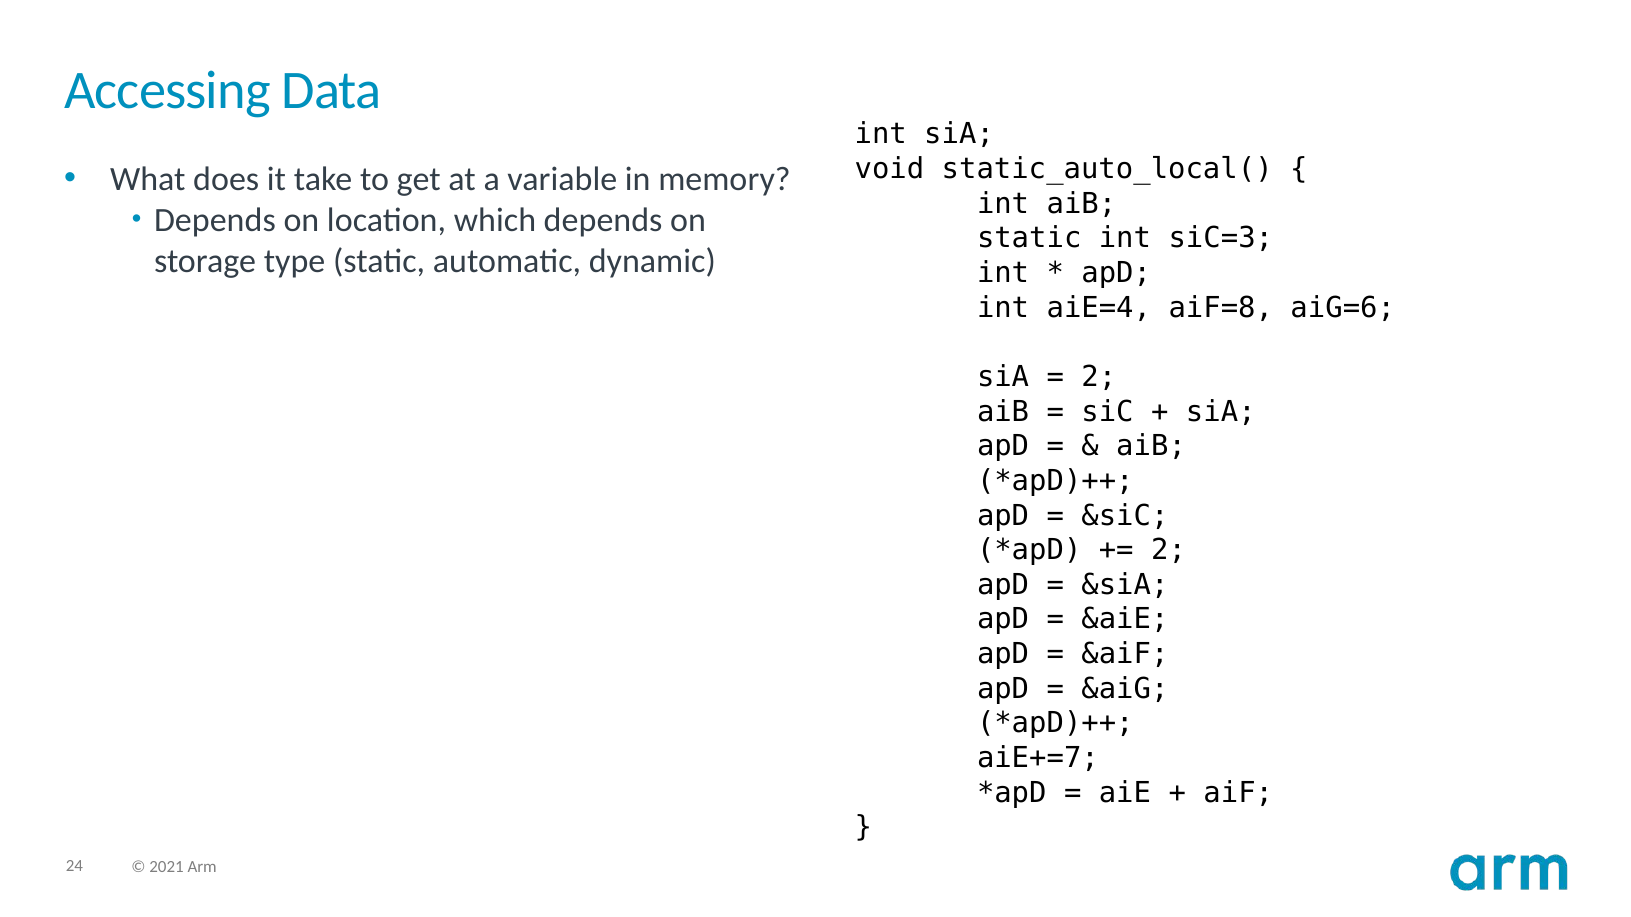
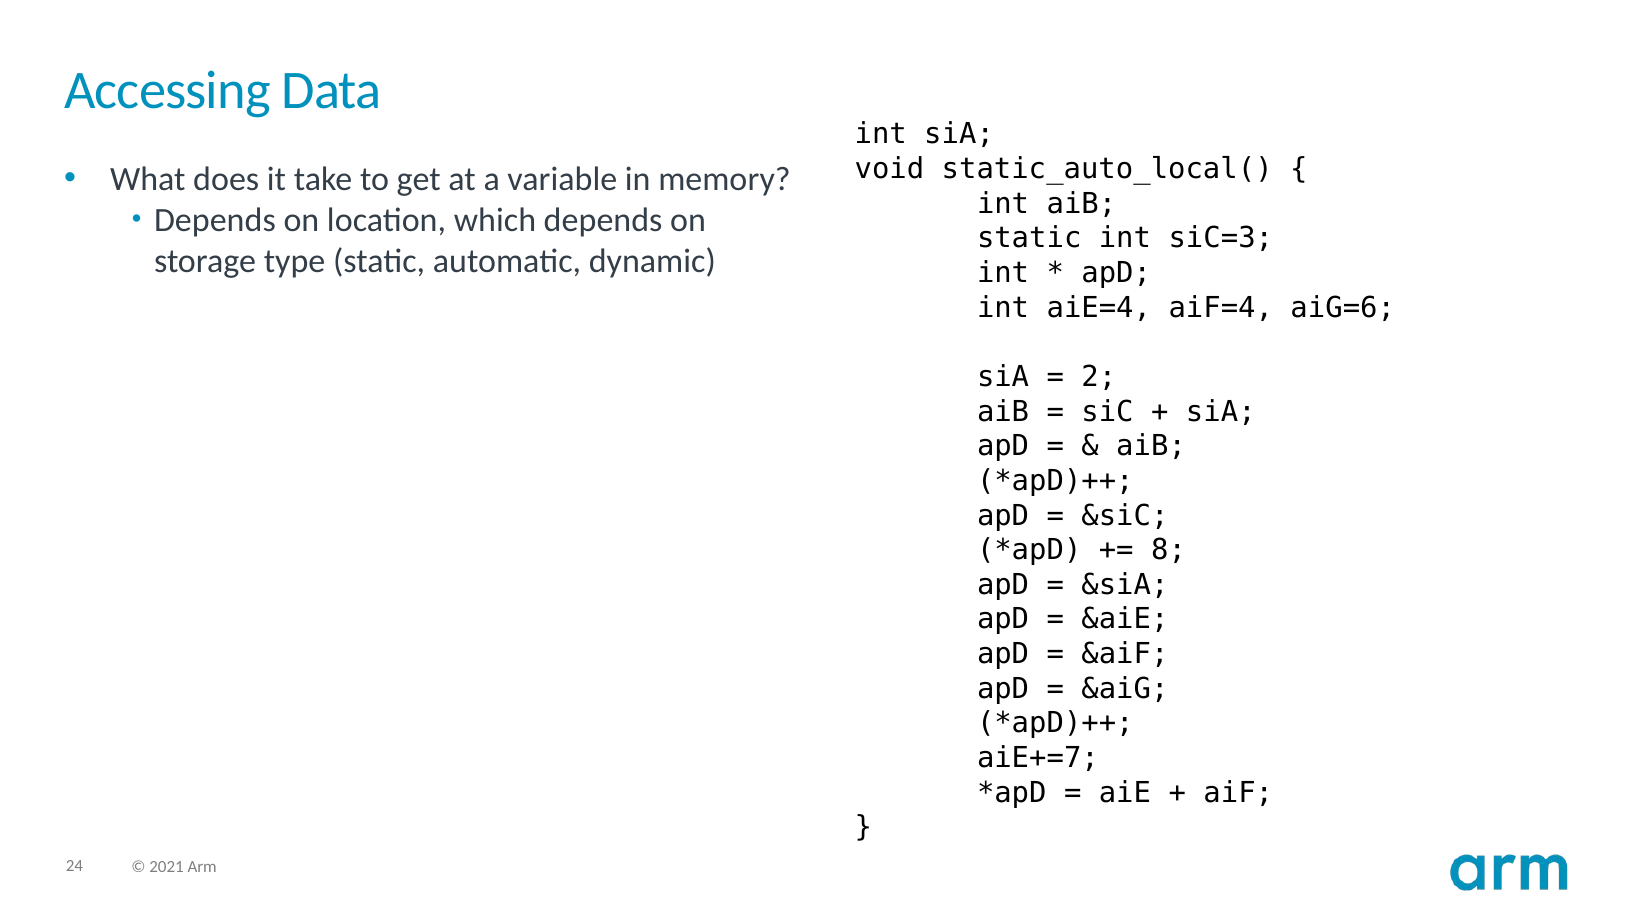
aiF=8: aiF=8 -> aiF=4
2 at (1168, 550): 2 -> 8
